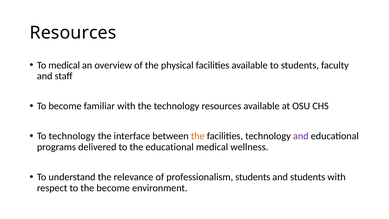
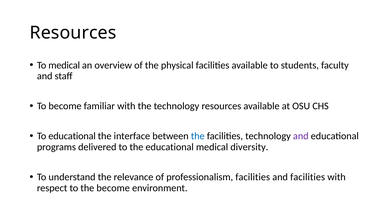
To technology: technology -> educational
the at (198, 136) colour: orange -> blue
wellness: wellness -> diversity
professionalism students: students -> facilities
and students: students -> facilities
